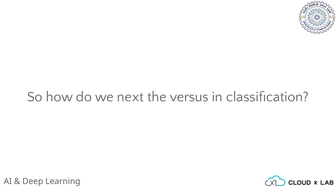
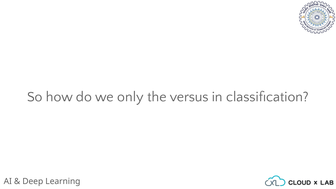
next: next -> only
